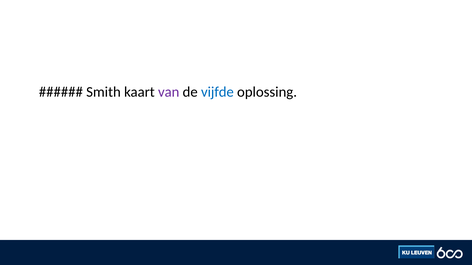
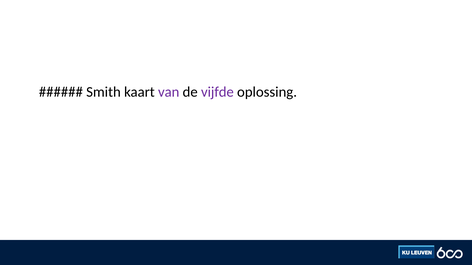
vijfde colour: blue -> purple
